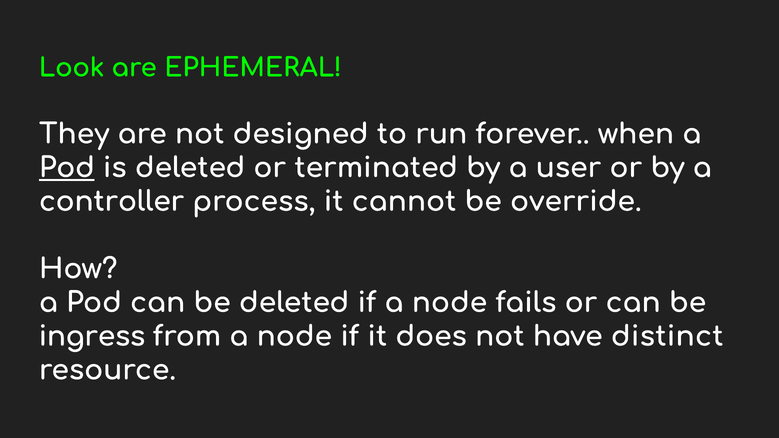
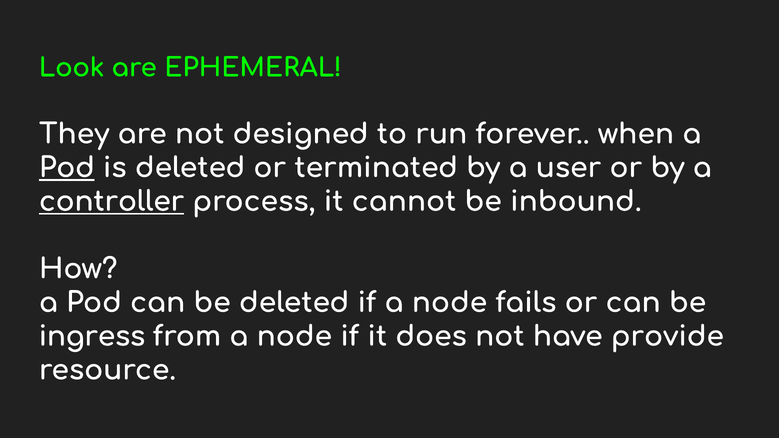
controller underline: none -> present
override: override -> inbound
distinct: distinct -> provide
